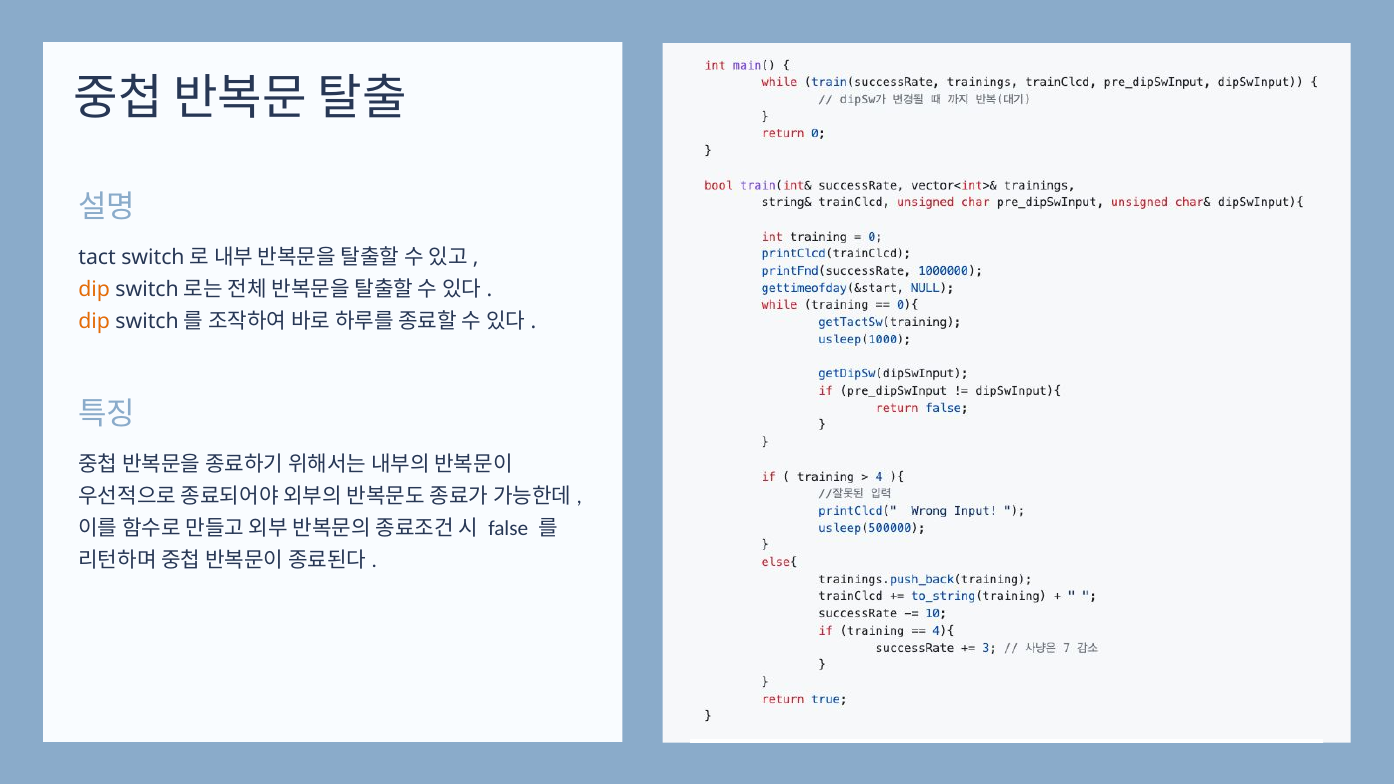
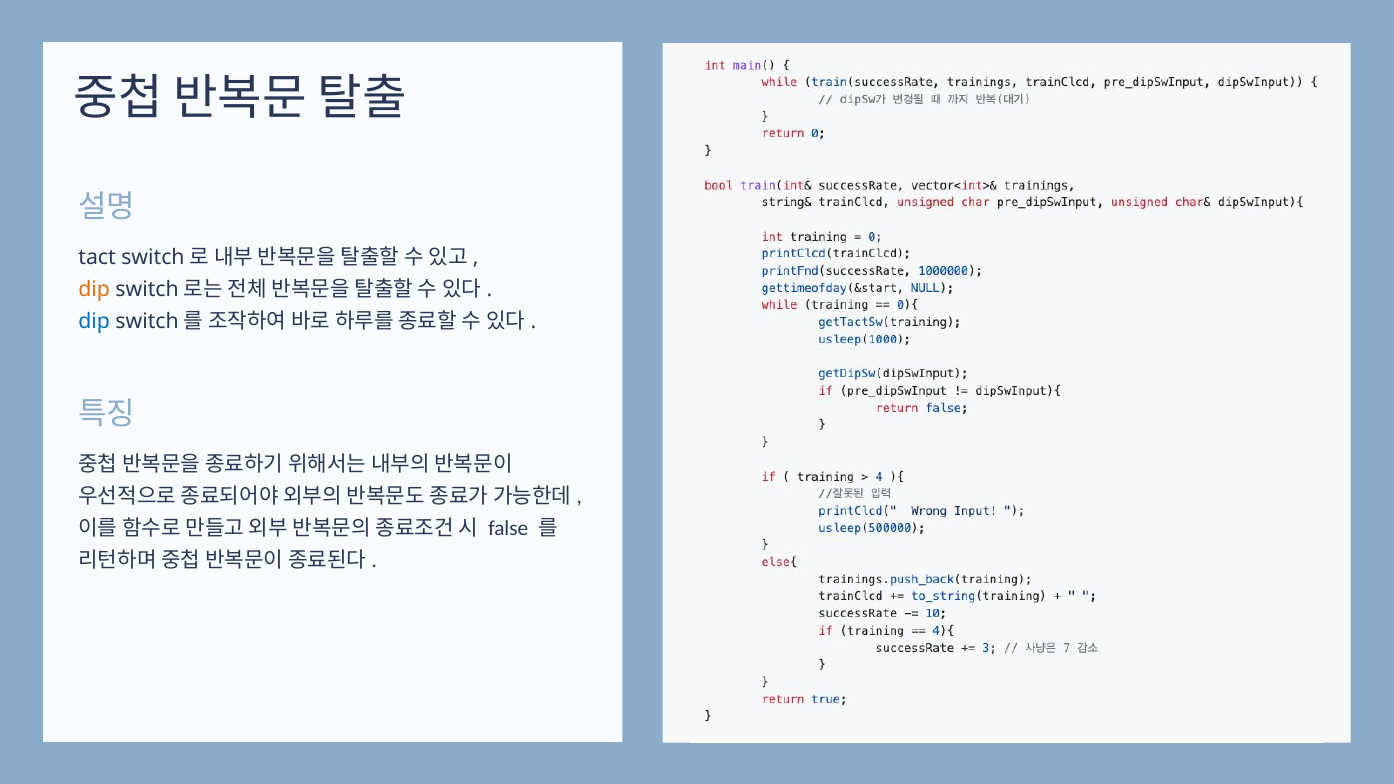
dip at (94, 322) colour: orange -> blue
